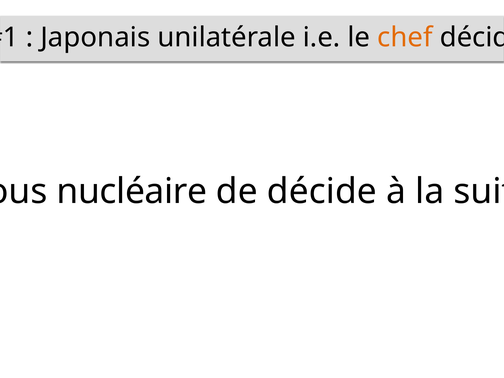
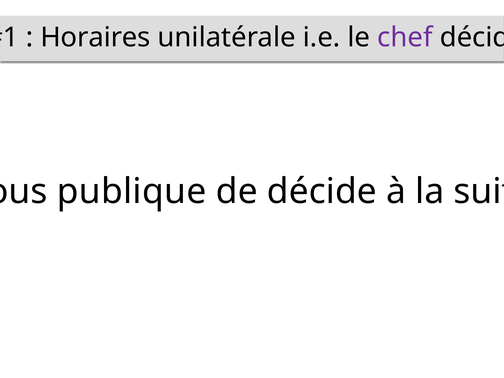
Japonais: Japonais -> Horaires
chef colour: orange -> purple
nucléaire: nucléaire -> publique
